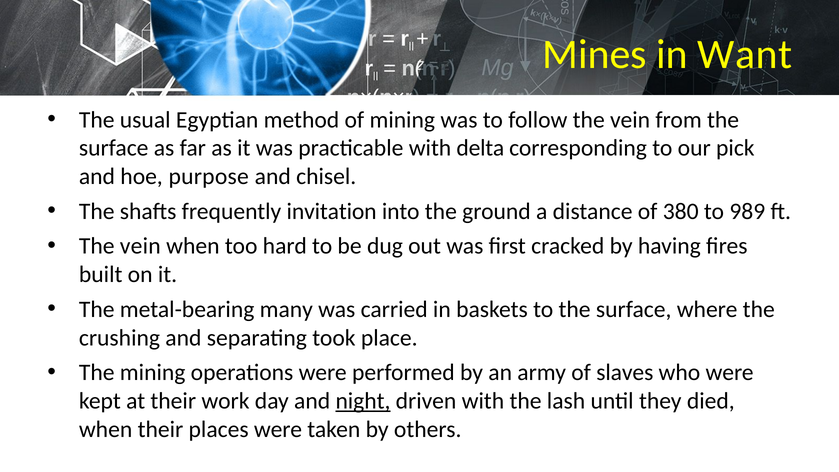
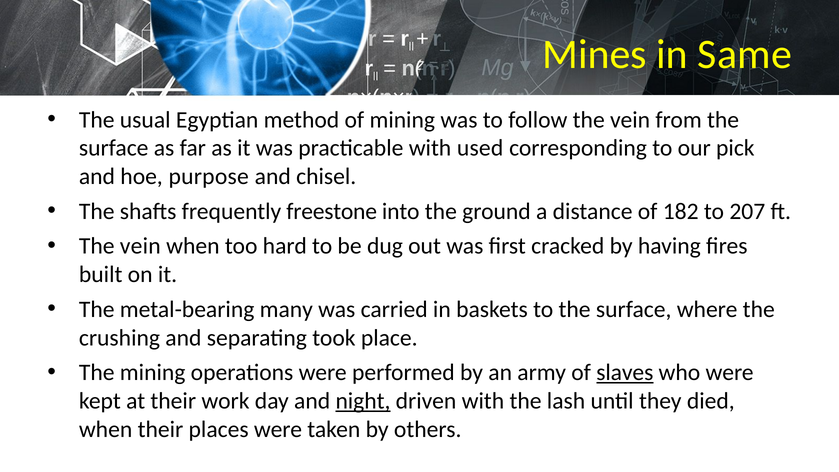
Want: Want -> Same
delta: delta -> used
invitation: invitation -> freestone
380: 380 -> 182
989: 989 -> 207
slaves underline: none -> present
